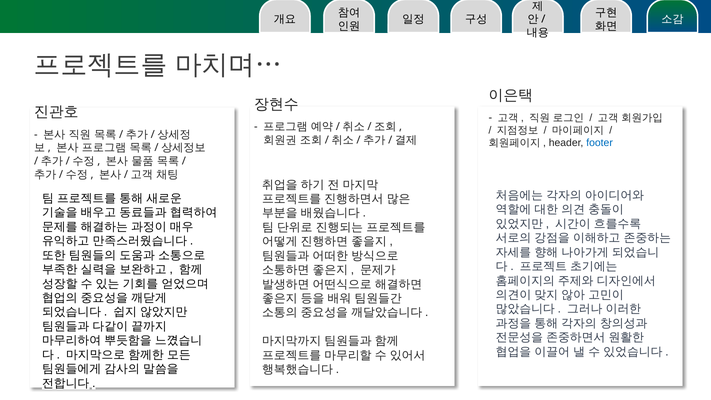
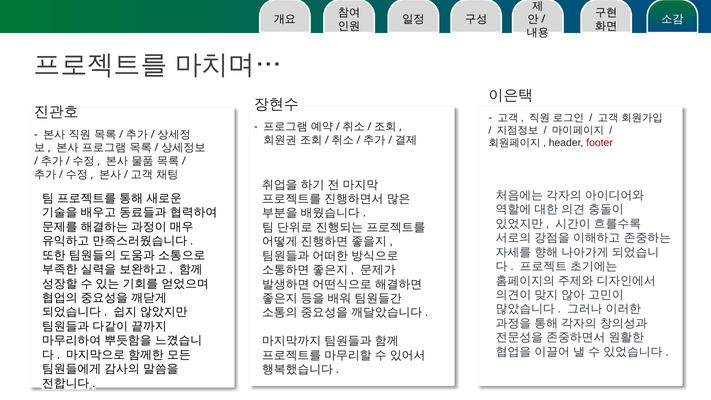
footer colour: blue -> red
